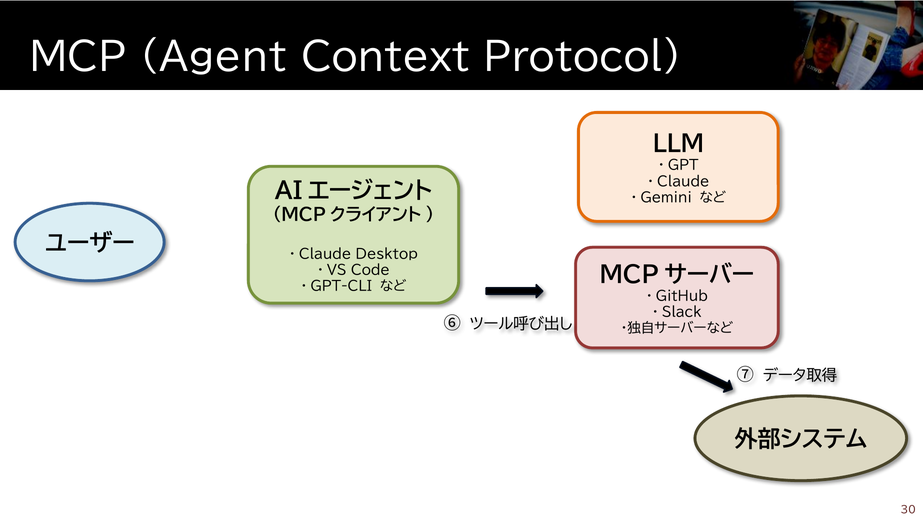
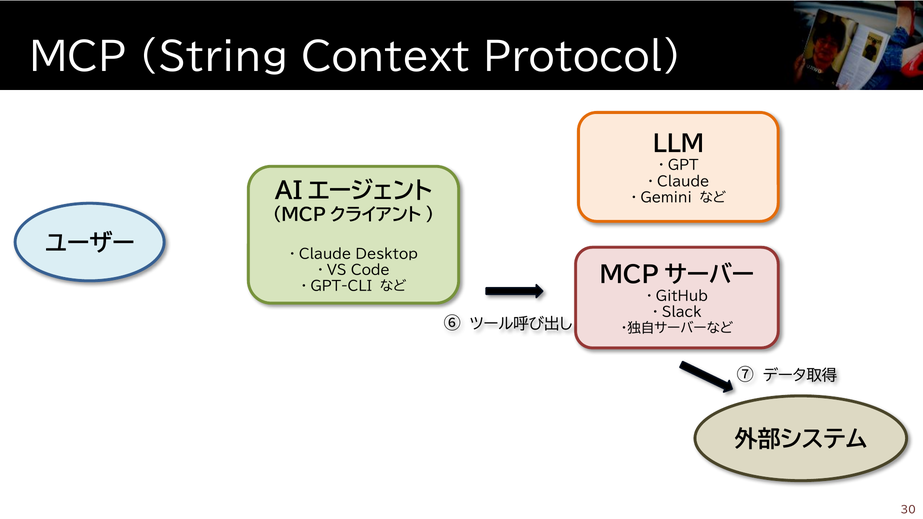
Agent: Agent -> String
